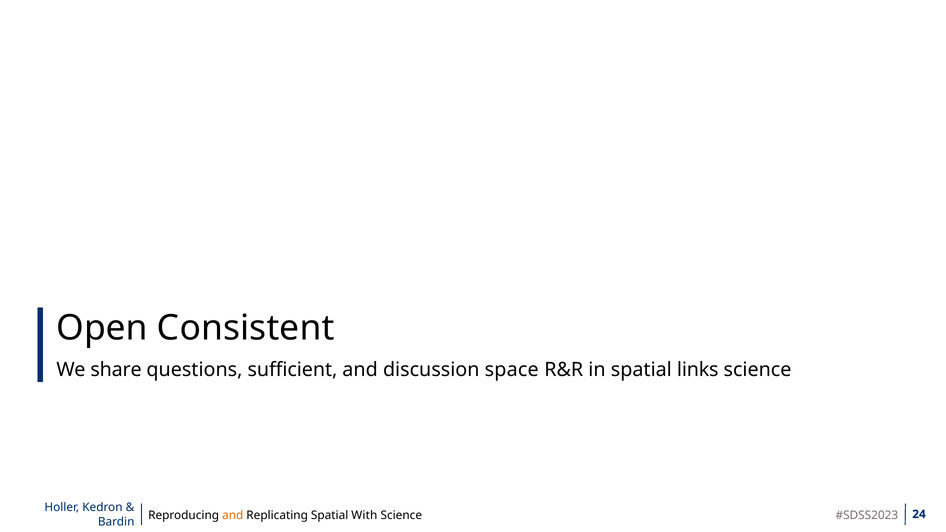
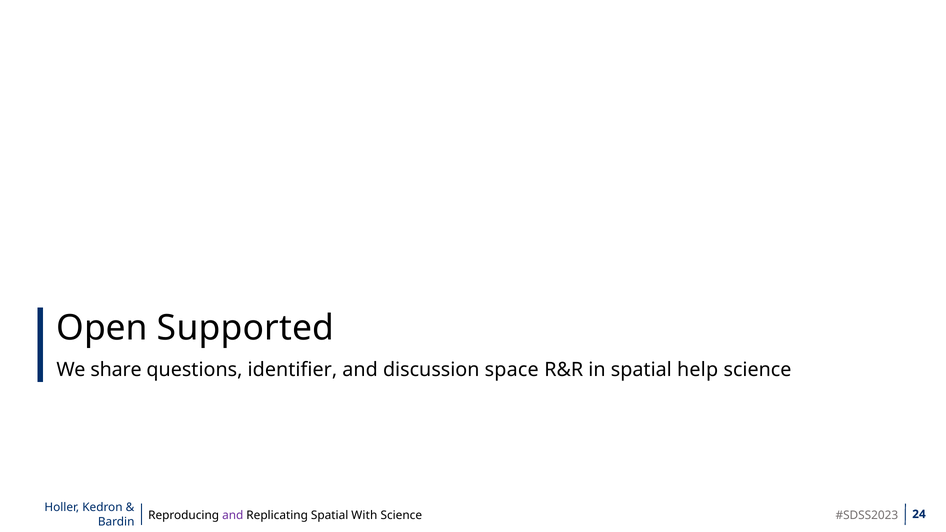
Consistent: Consistent -> Supported
sufficient: sufficient -> identifier
links: links -> help
and at (233, 515) colour: orange -> purple
